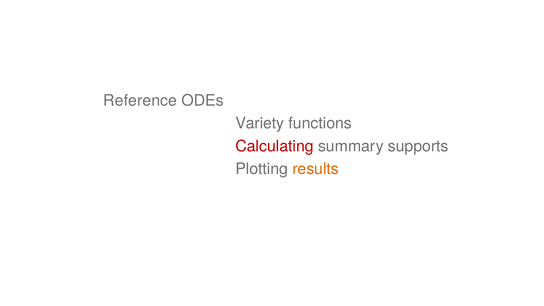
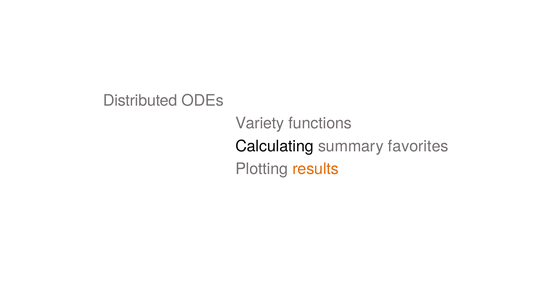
Reference: Reference -> Distributed
Calculating colour: red -> black
supports: supports -> favorites
